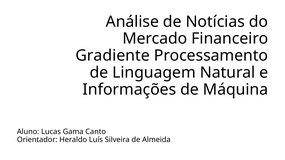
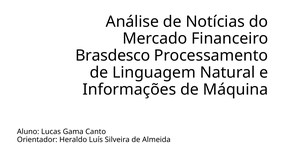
Gradiente: Gradiente -> Brasdesco
